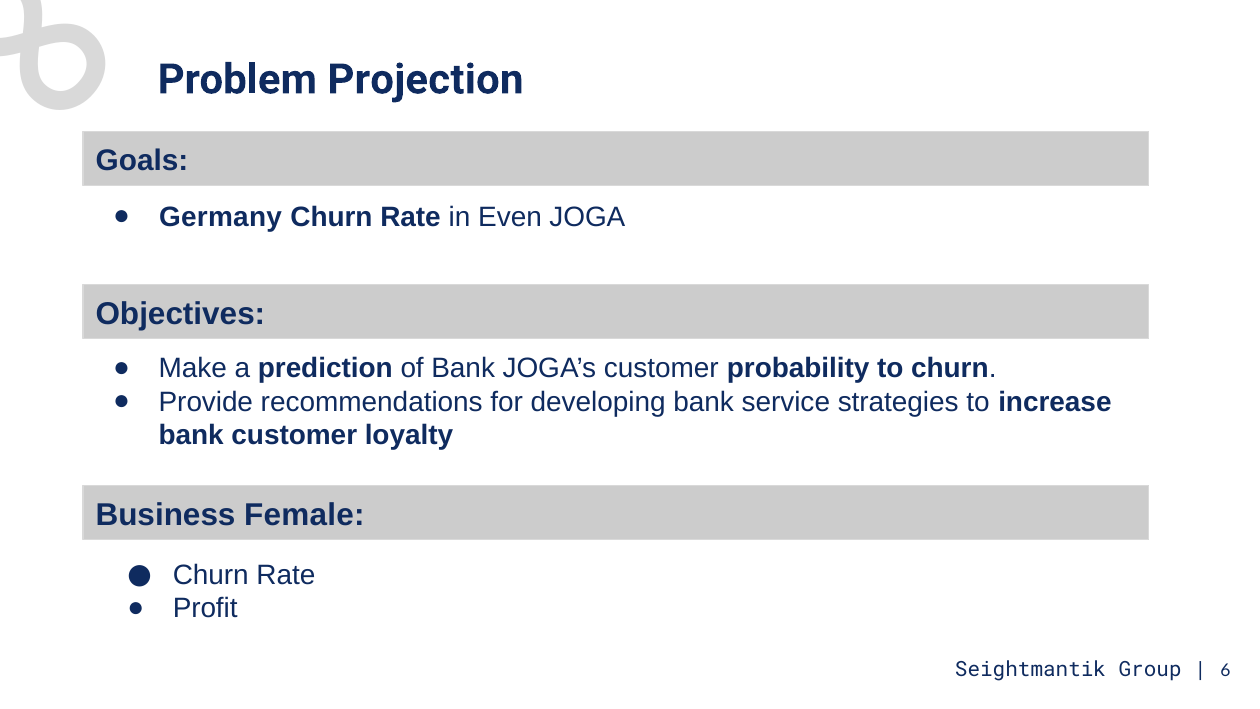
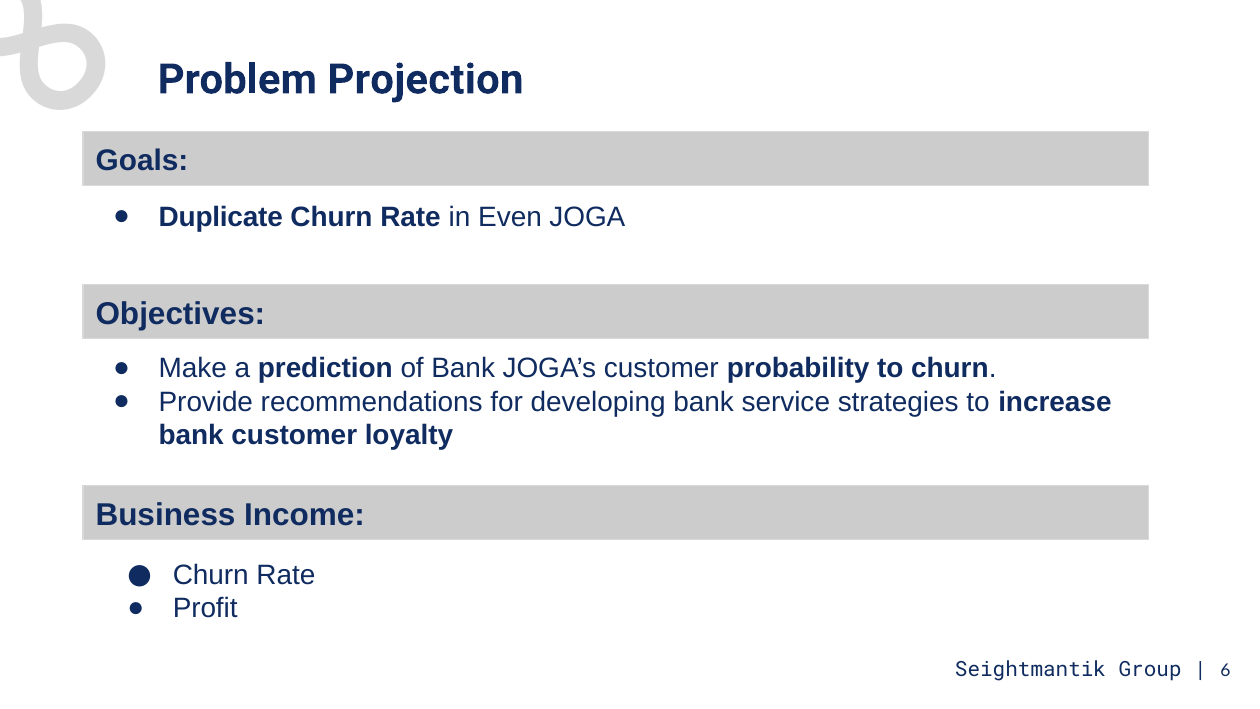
Germany: Germany -> Duplicate
Female: Female -> Income
